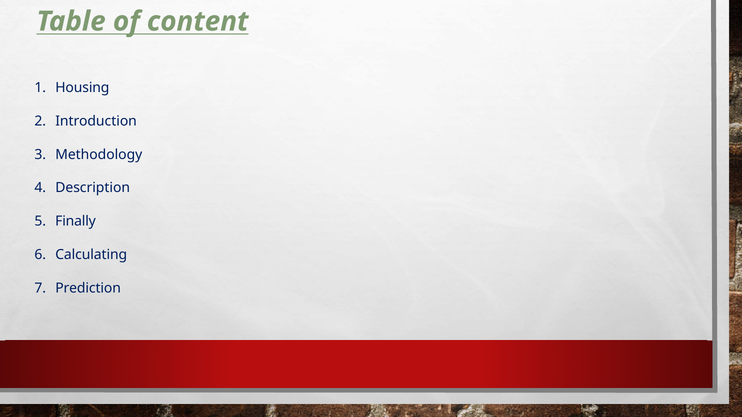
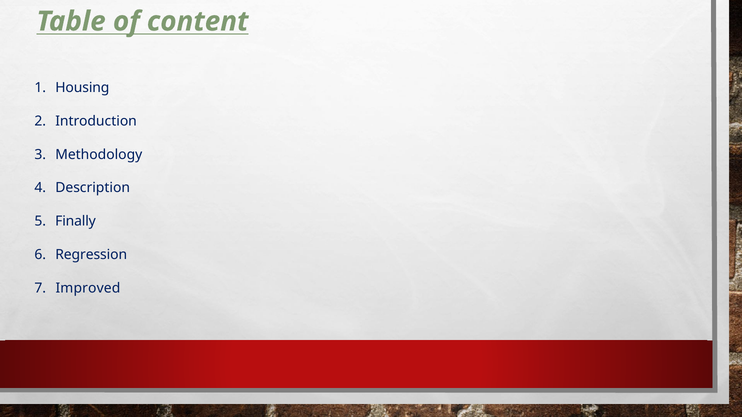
Calculating: Calculating -> Regression
Prediction: Prediction -> Improved
